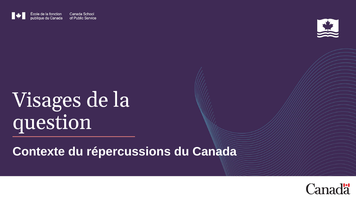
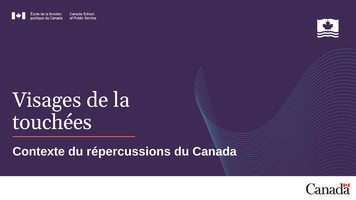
question: question -> touchées
